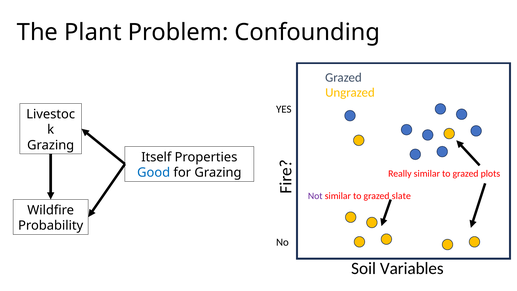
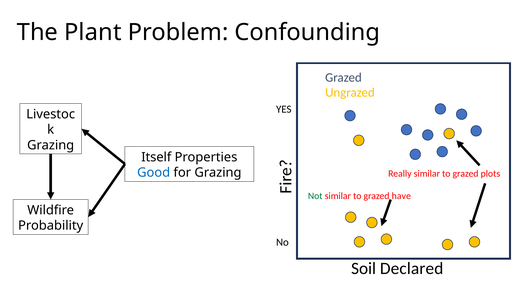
Not colour: purple -> green
slate: slate -> have
Variables: Variables -> Declared
